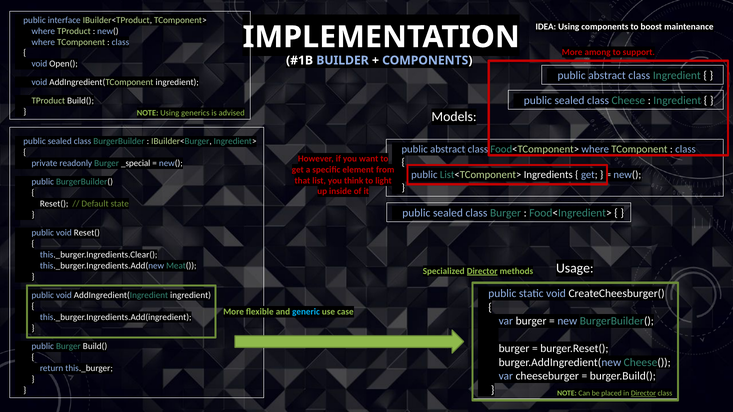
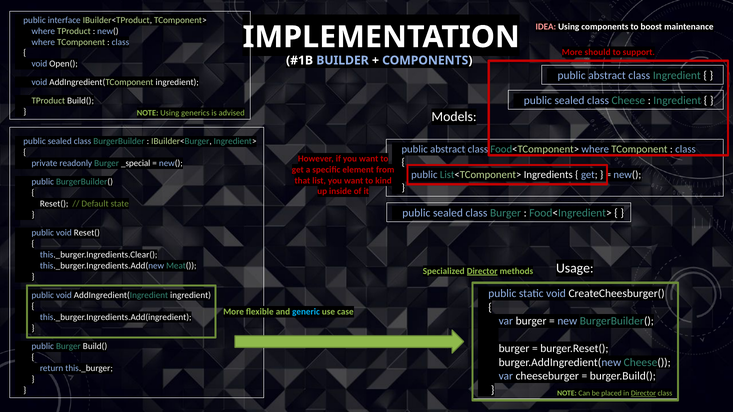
IDEA colour: white -> pink
among: among -> should
list you think: think -> want
light: light -> kind
